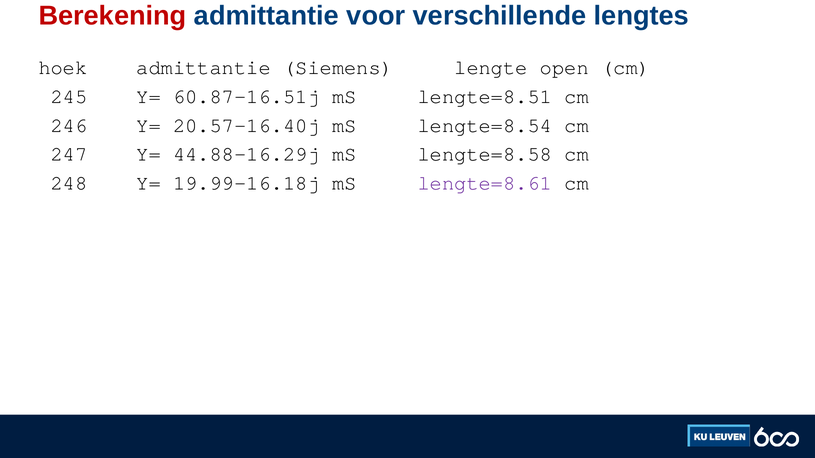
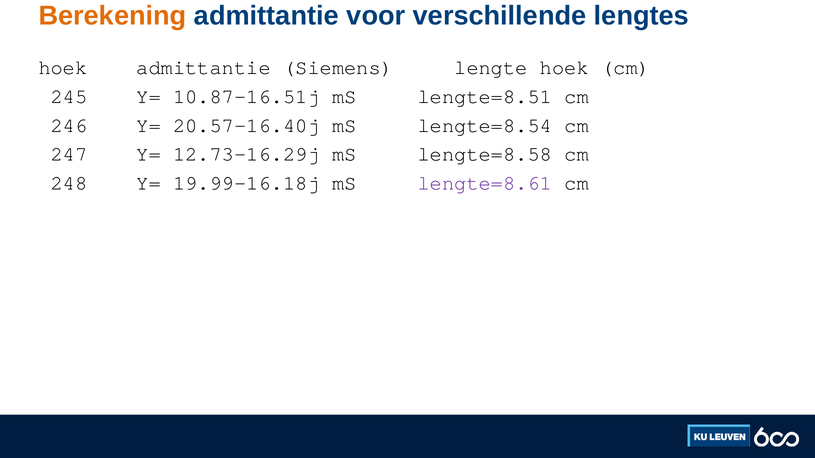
Berekening colour: red -> orange
lengte open: open -> hoek
60.87-16.51j: 60.87-16.51j -> 10.87-16.51j
44.88-16.29j: 44.88-16.29j -> 12.73-16.29j
